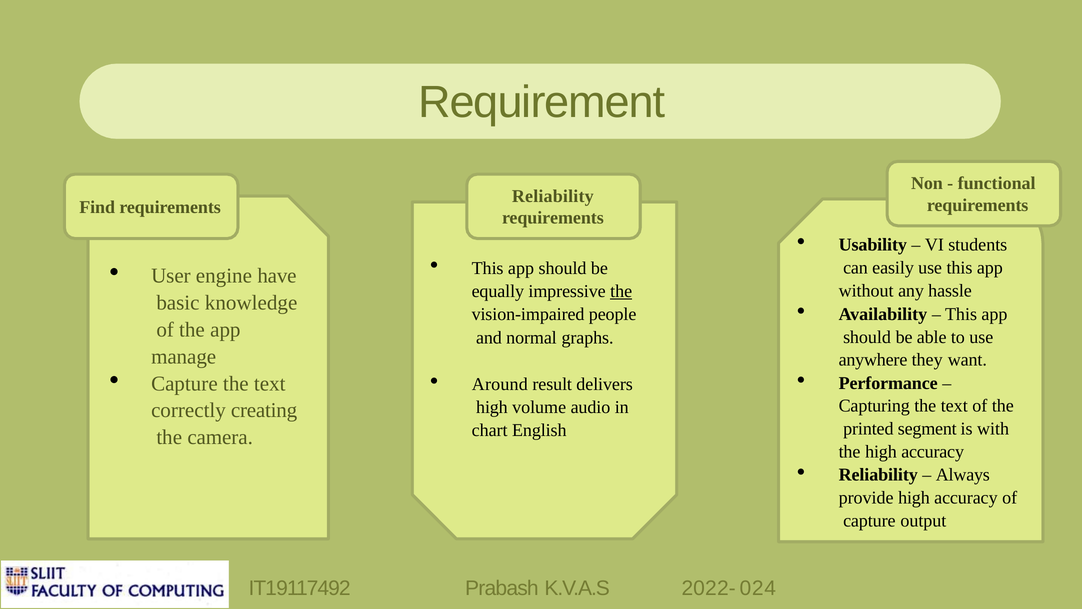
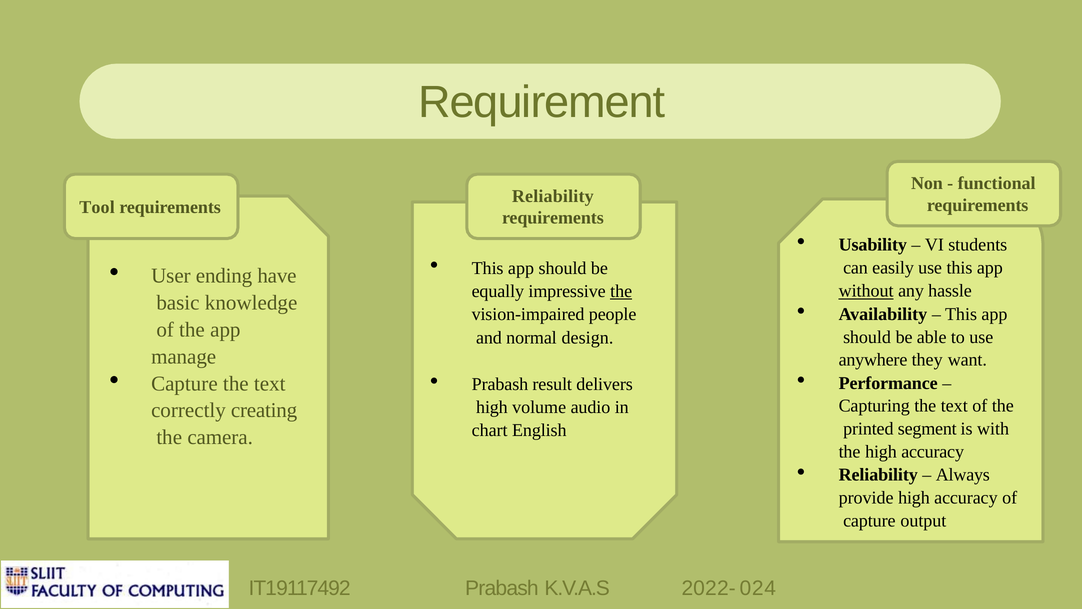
Find: Find -> Tool
engine: engine -> ending
without underline: none -> present
graphs: graphs -> design
Around at (500, 384): Around -> Prabash
